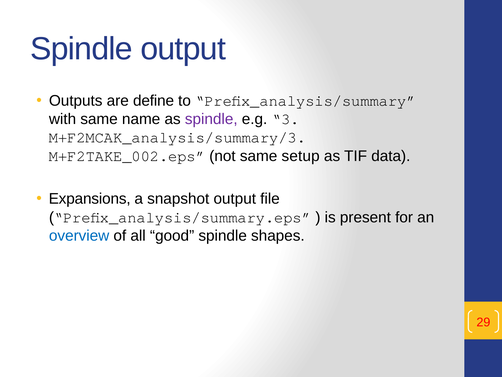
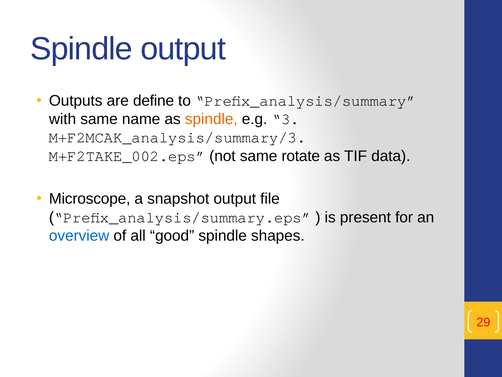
spindle at (211, 119) colour: purple -> orange
setup: setup -> rotate
Expansions: Expansions -> Microscope
